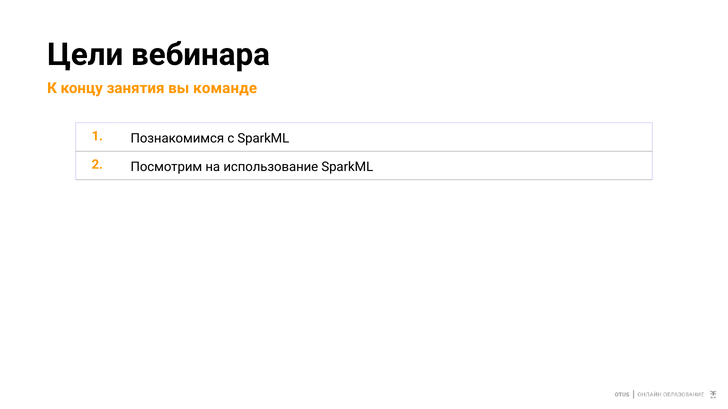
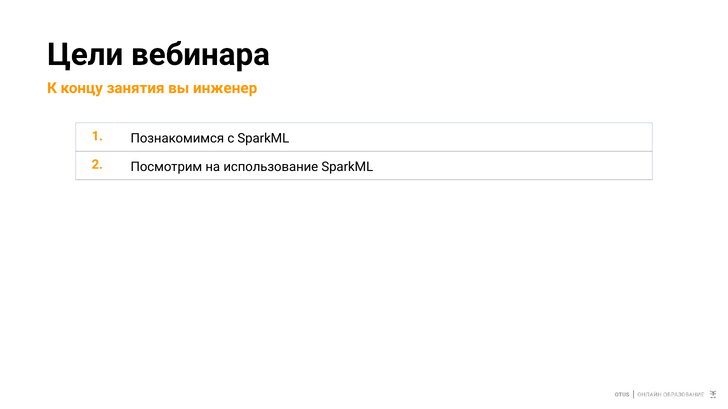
команде: команде -> инженер
